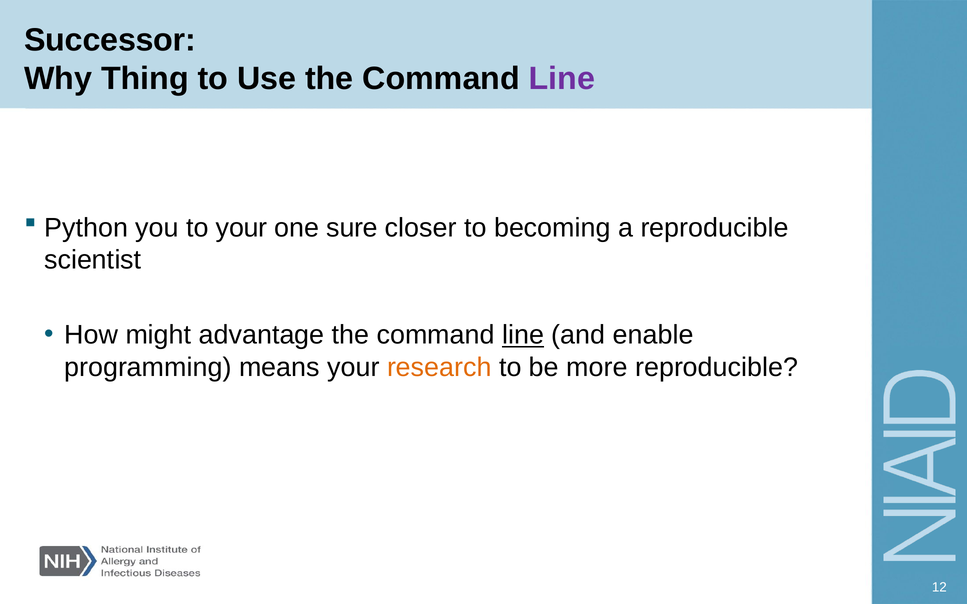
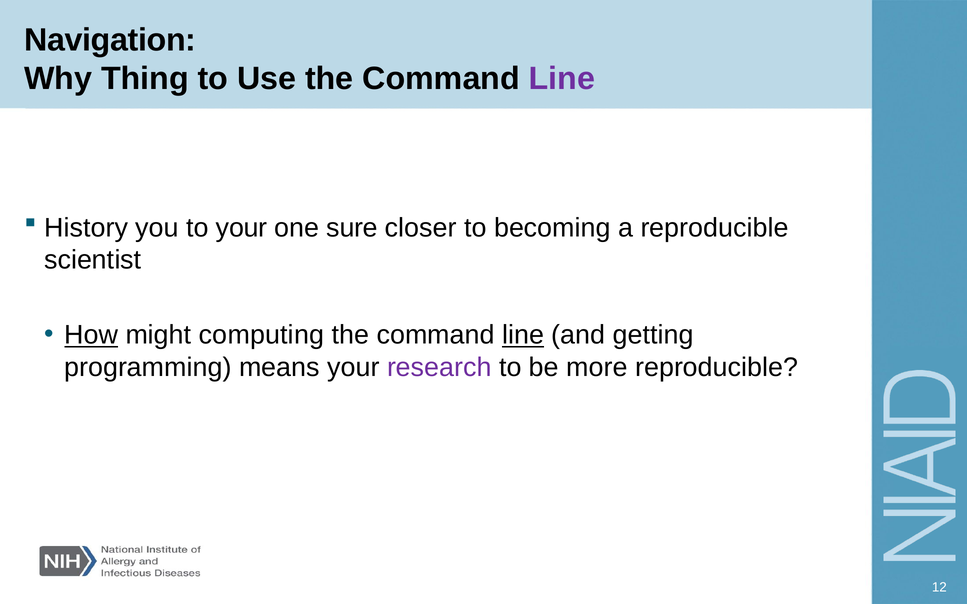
Successor: Successor -> Navigation
Python: Python -> History
How underline: none -> present
advantage: advantage -> computing
enable: enable -> getting
research colour: orange -> purple
